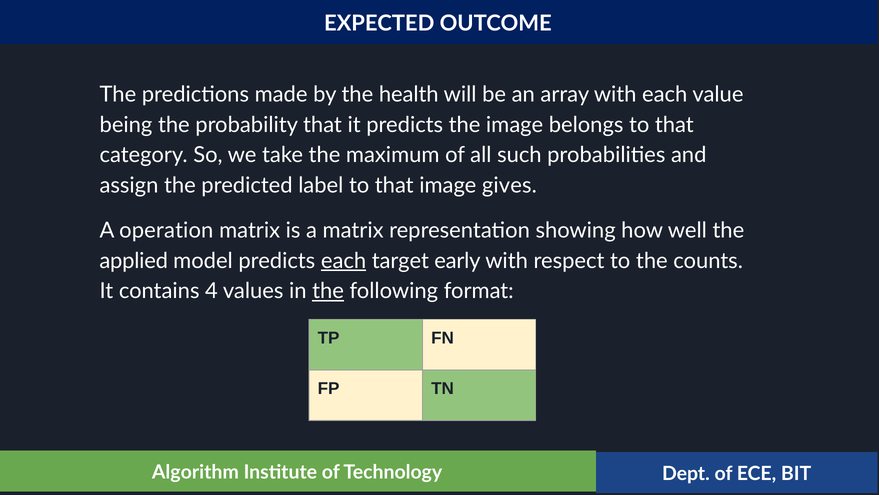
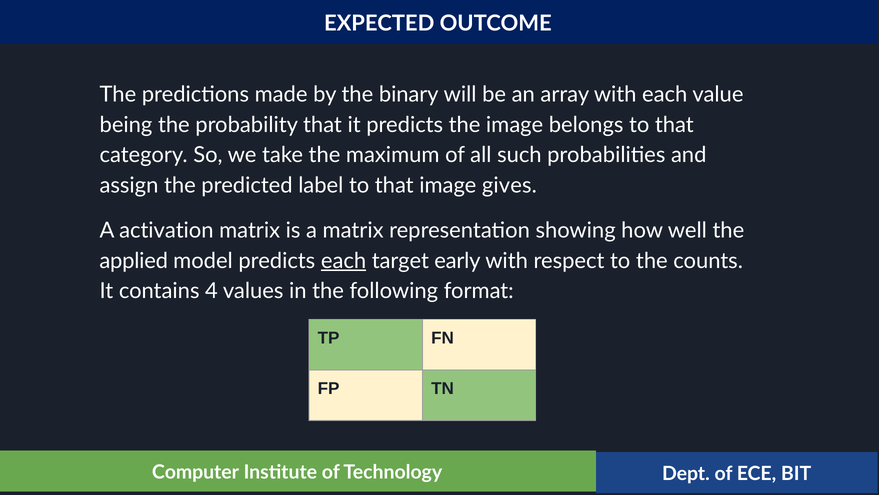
health: health -> binary
operation: operation -> activation
the at (328, 291) underline: present -> none
Algorithm: Algorithm -> Computer
